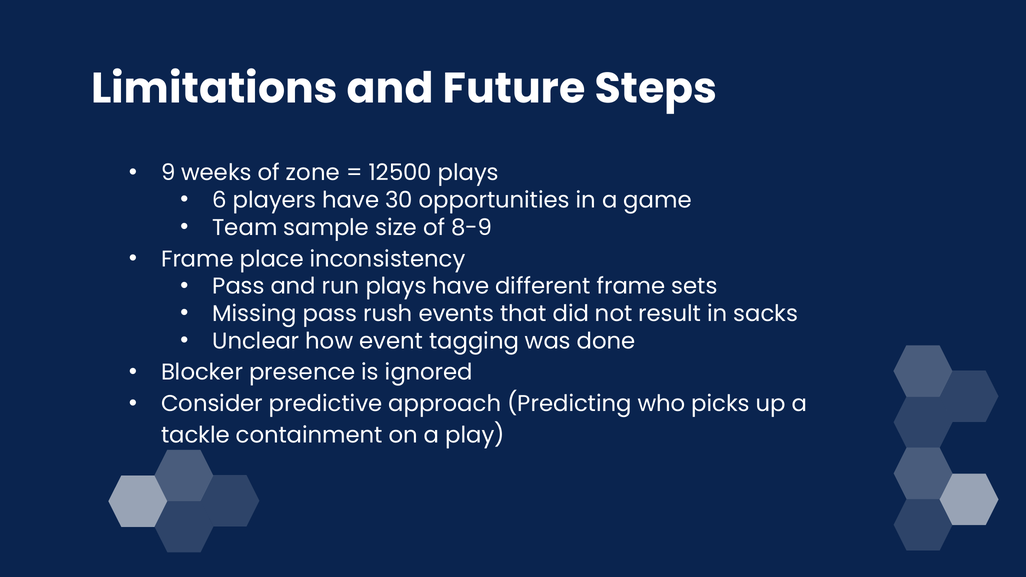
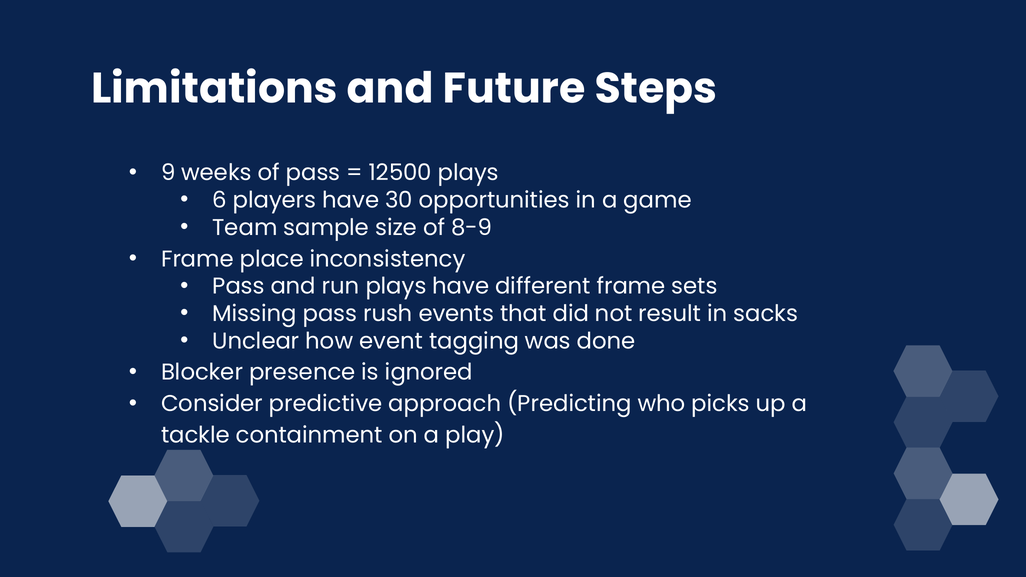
of zone: zone -> pass
